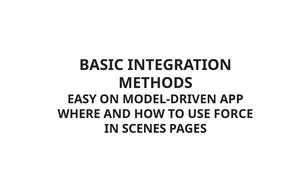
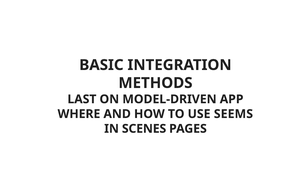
EASY: EASY -> LAST
FORCE: FORCE -> SEEMS
